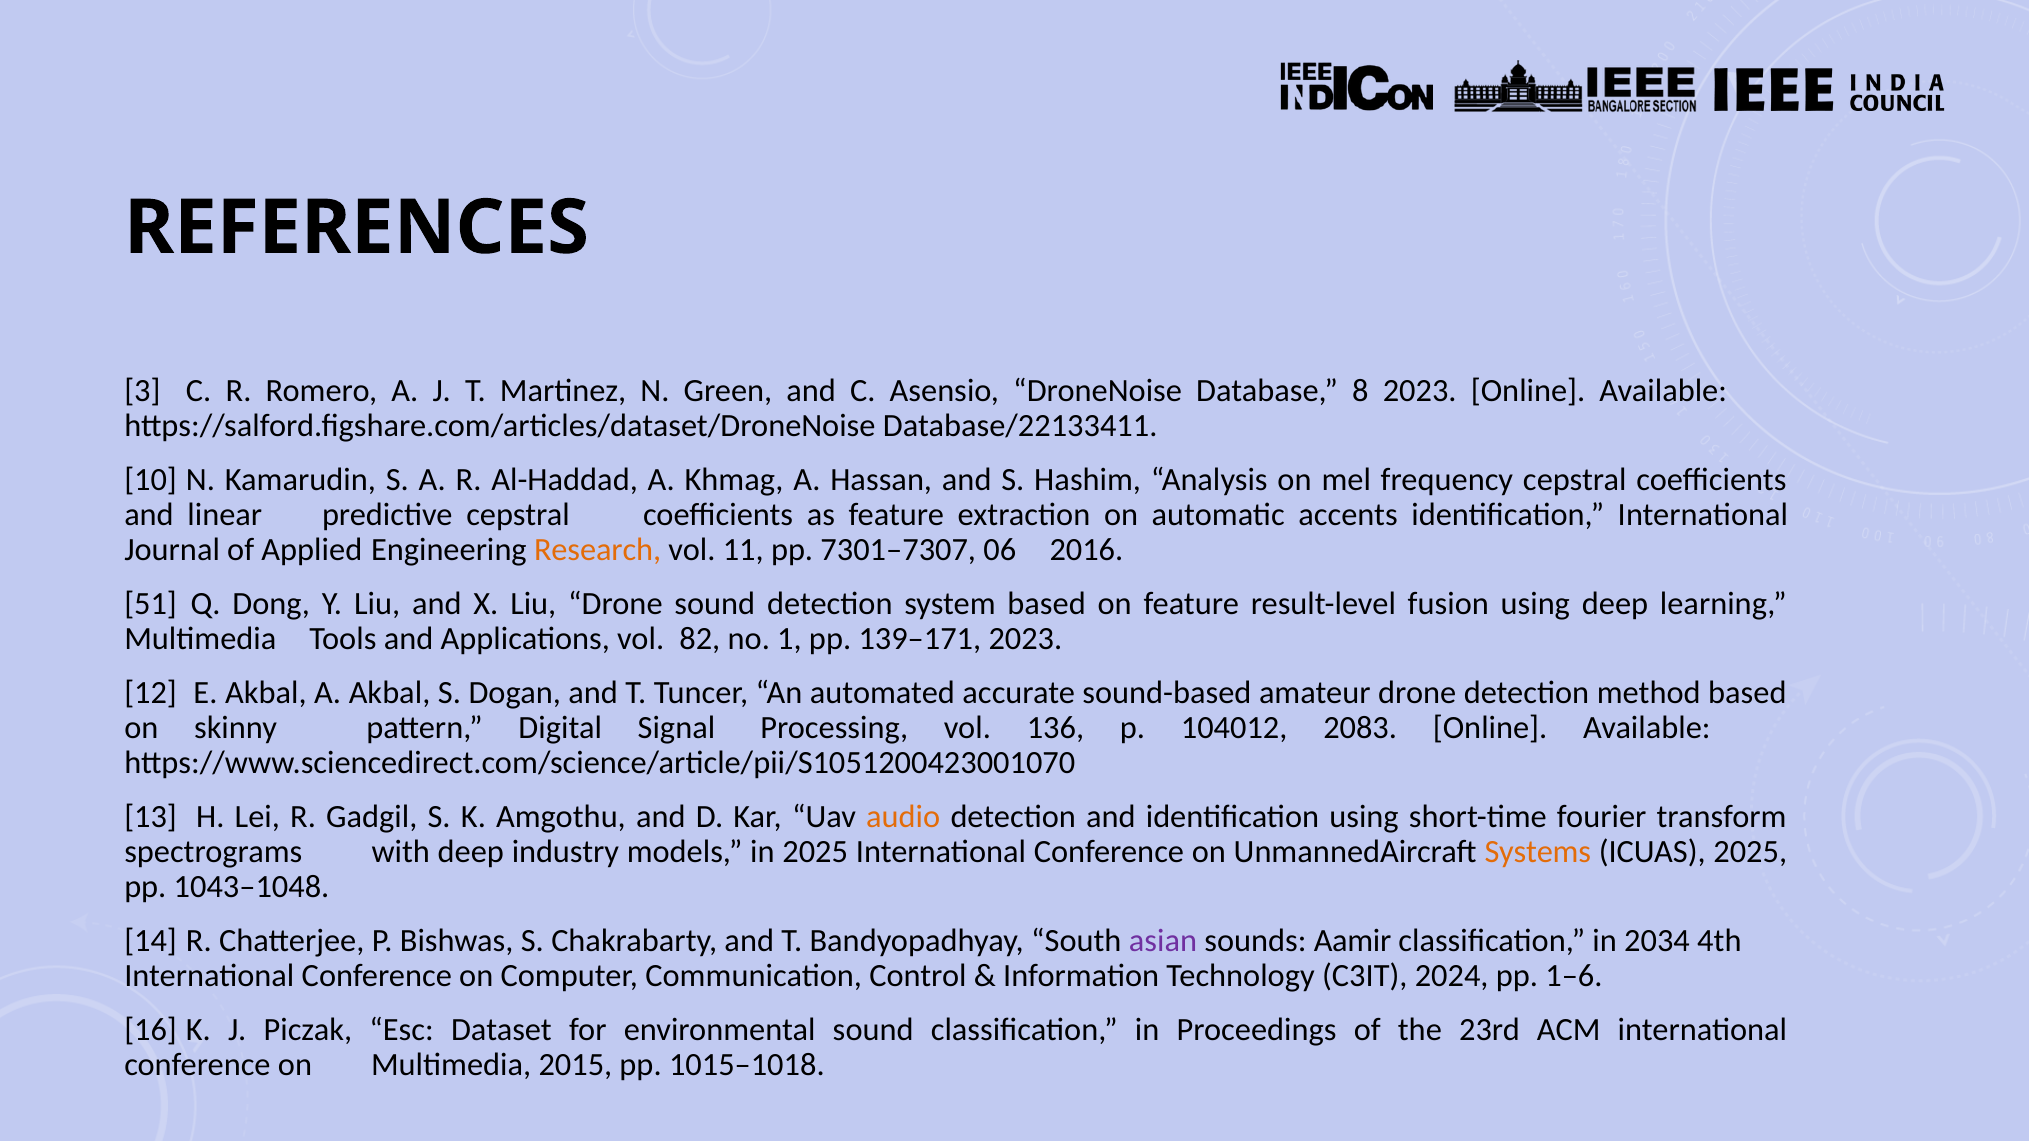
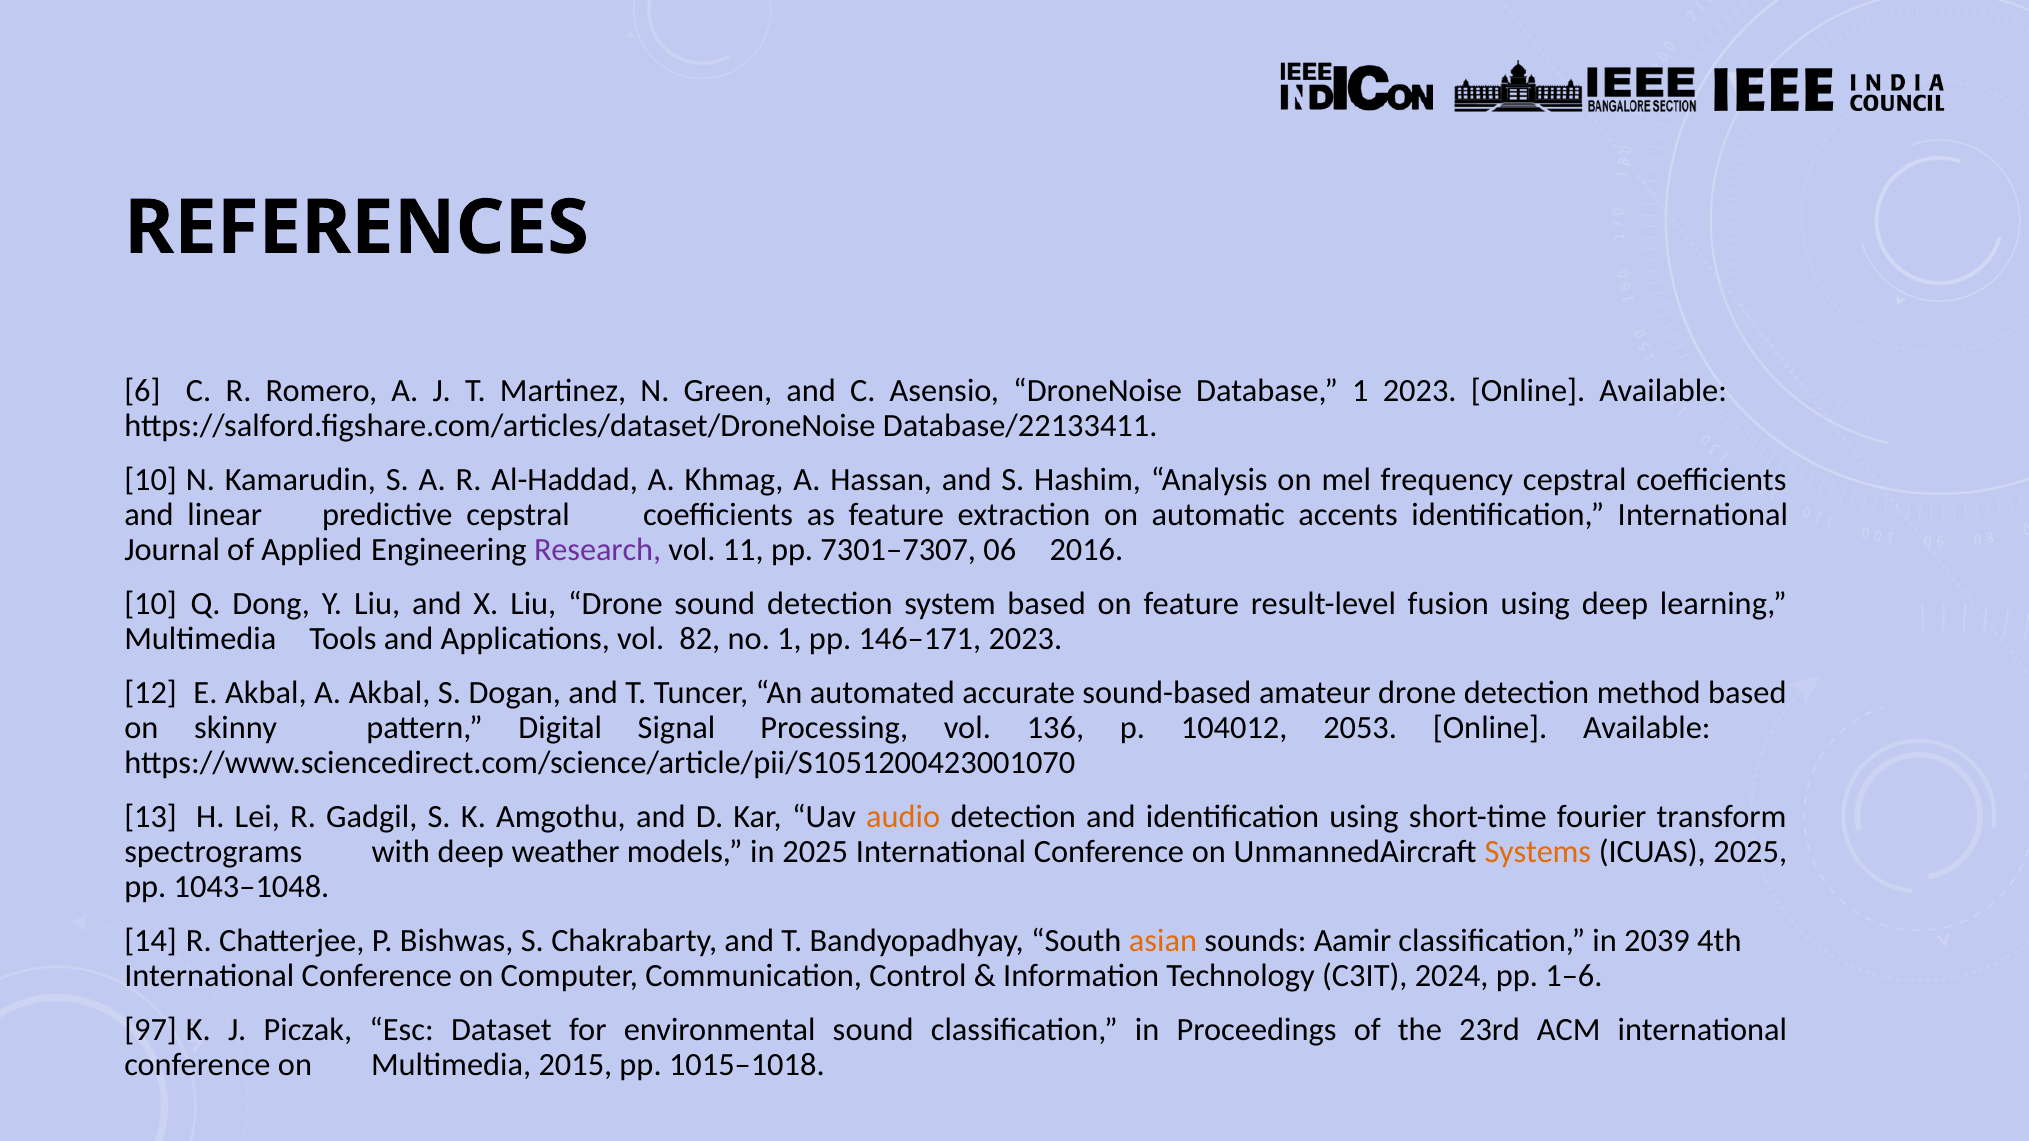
3: 3 -> 6
Database 8: 8 -> 1
Research colour: orange -> purple
51 at (151, 604): 51 -> 10
139–171: 139–171 -> 146–171
2083: 2083 -> 2053
industry: industry -> weather
asian colour: purple -> orange
2034: 2034 -> 2039
16: 16 -> 97
